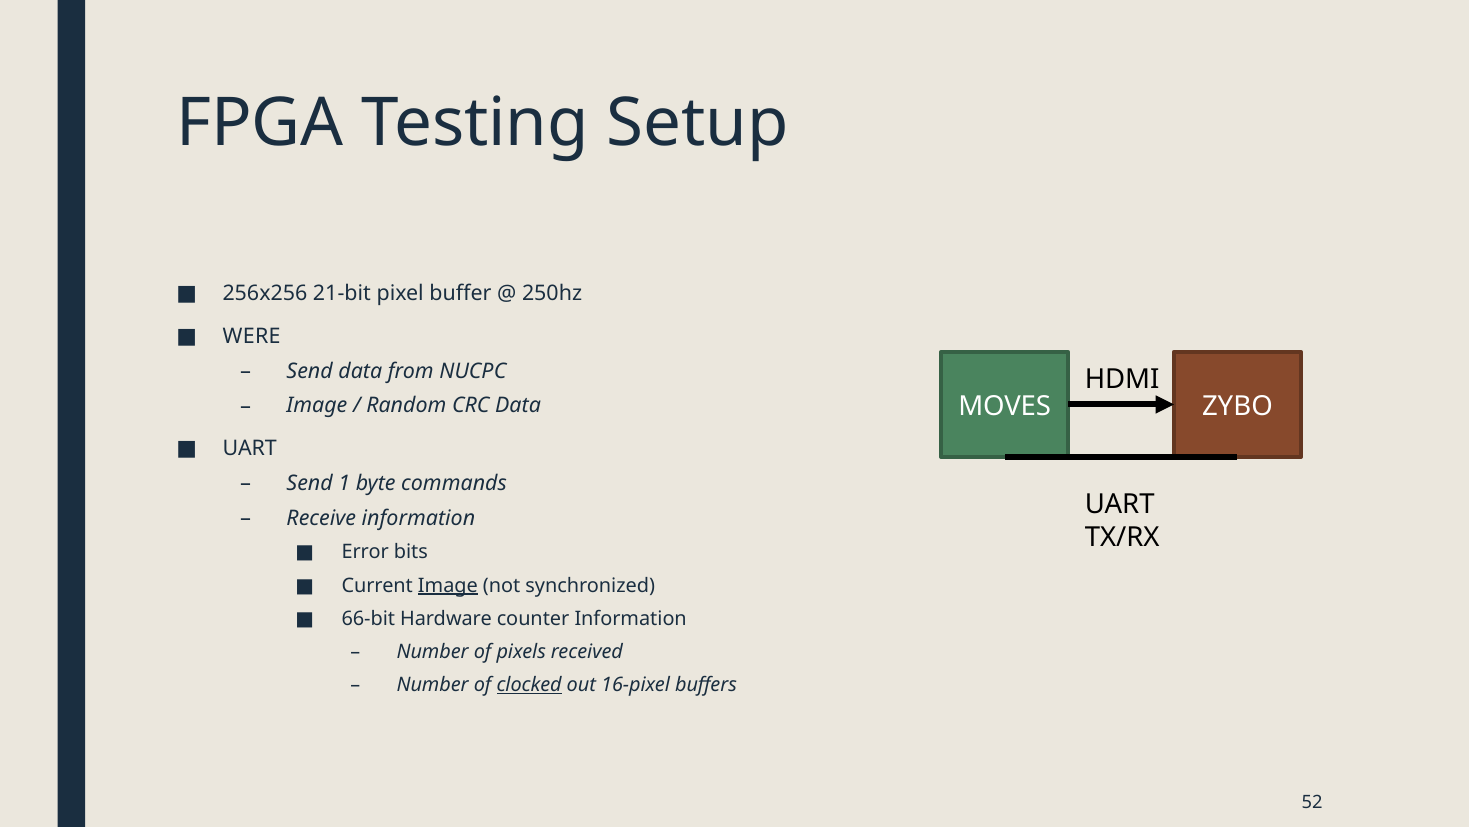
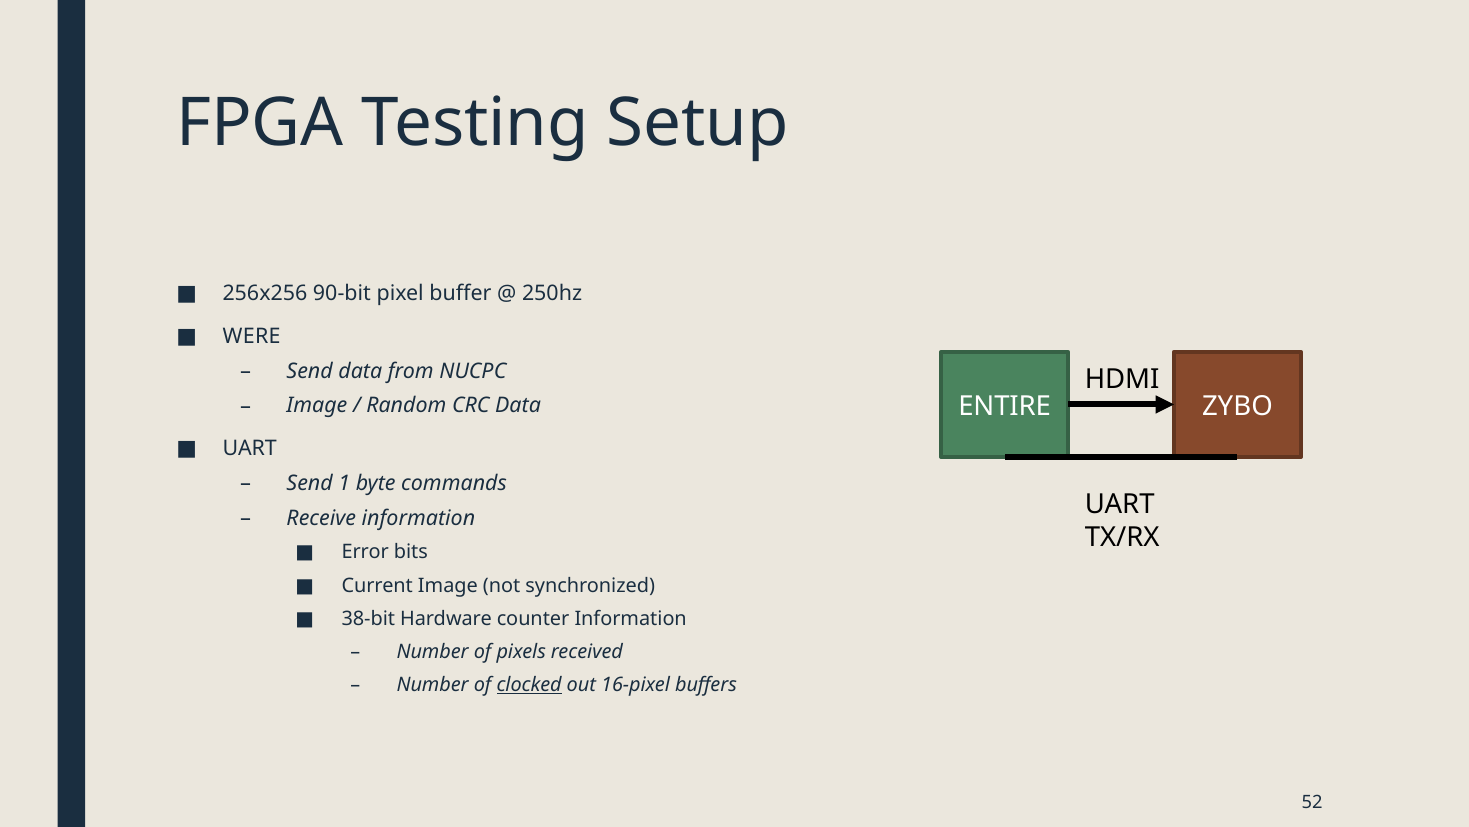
21-bit: 21-bit -> 90-bit
MOVES: MOVES -> ENTIRE
Image at (448, 585) underline: present -> none
66-bit: 66-bit -> 38-bit
